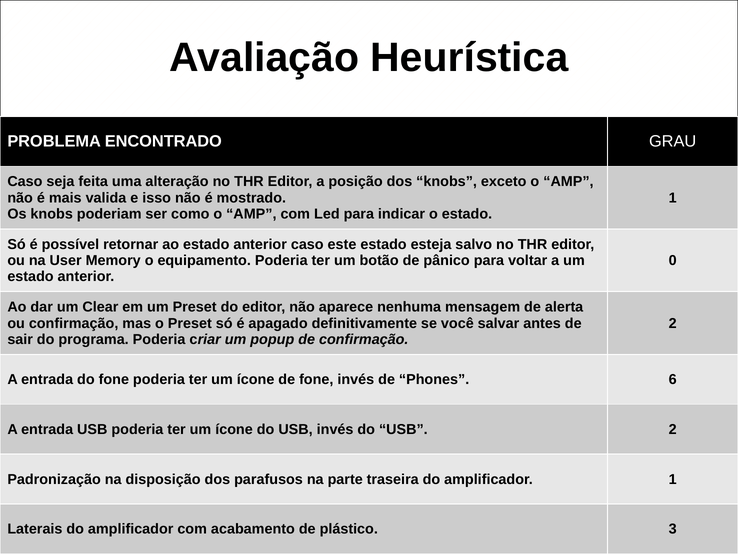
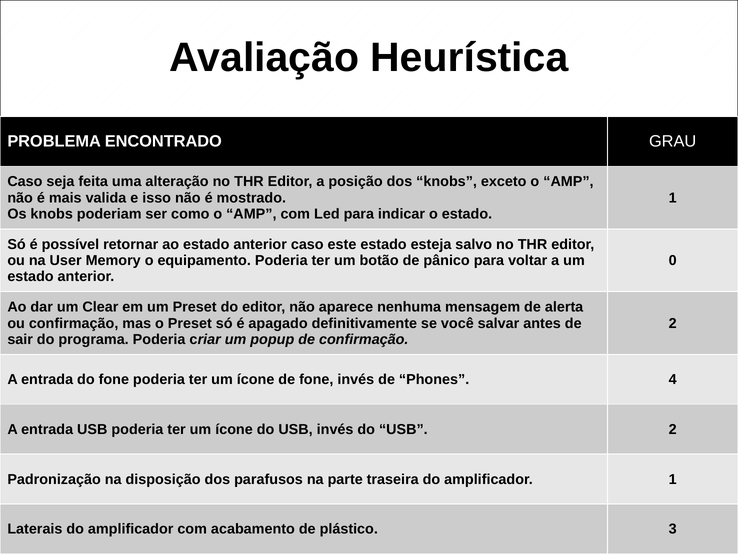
6: 6 -> 4
